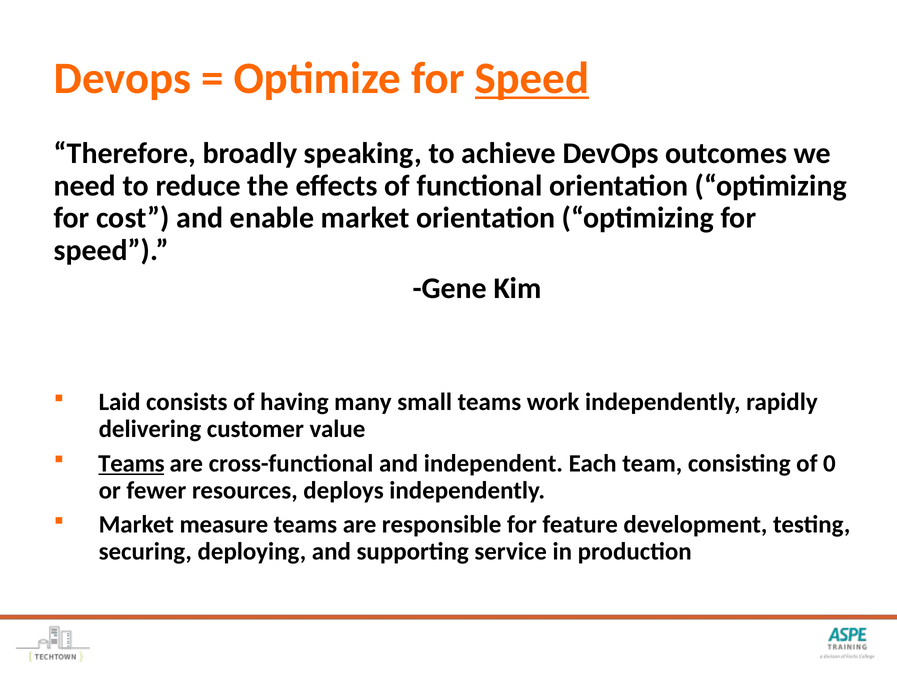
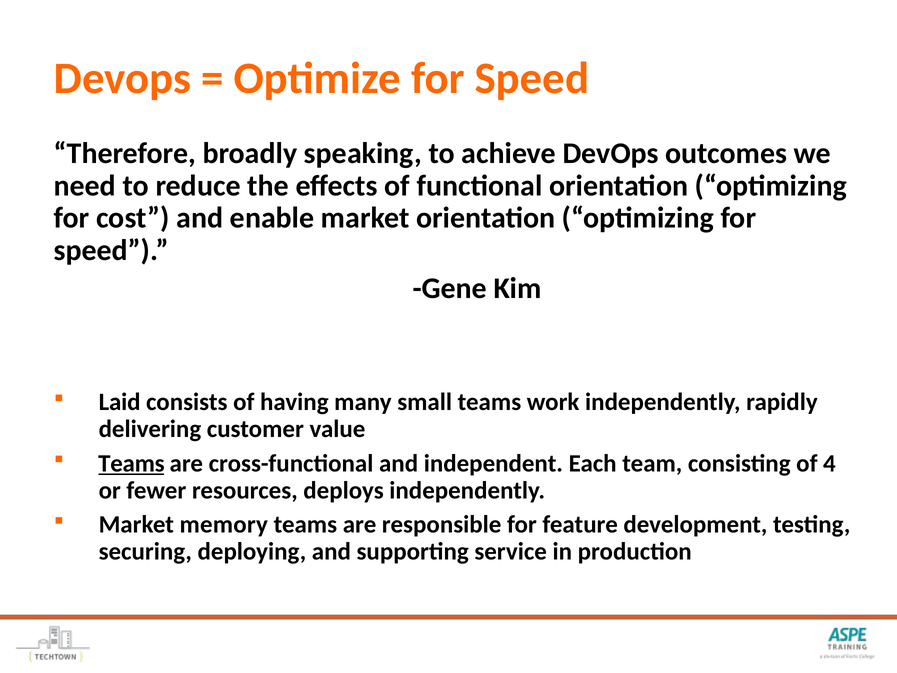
Speed at (532, 78) underline: present -> none
0: 0 -> 4
measure: measure -> memory
